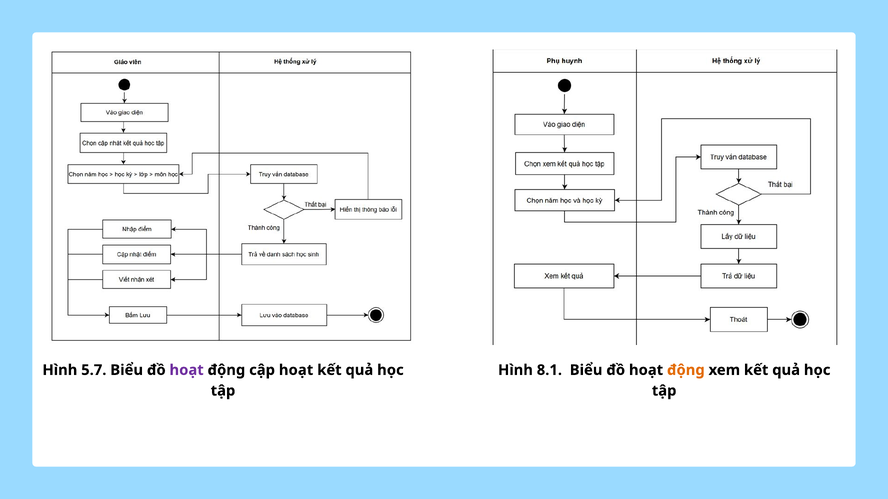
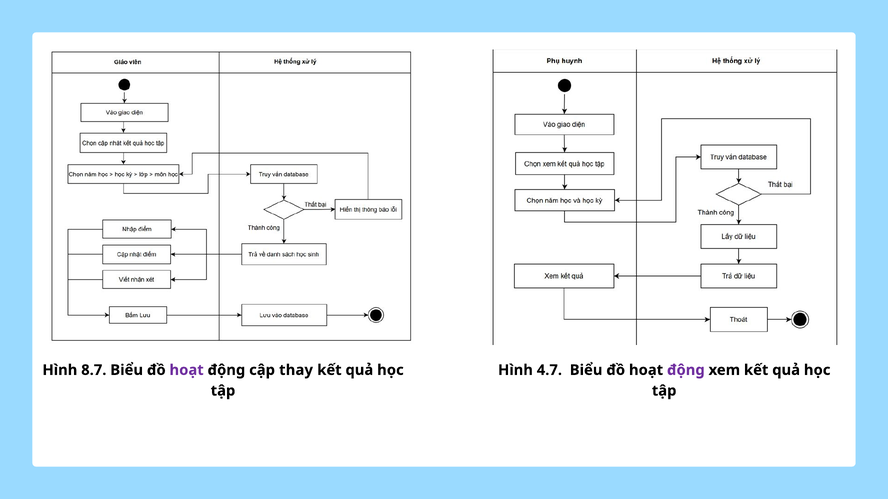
5.7: 5.7 -> 8.7
cập hoạt: hoạt -> thay
8.1: 8.1 -> 4.7
động at (686, 370) colour: orange -> purple
